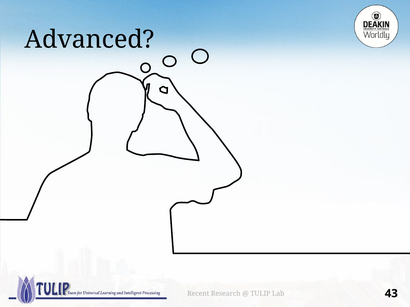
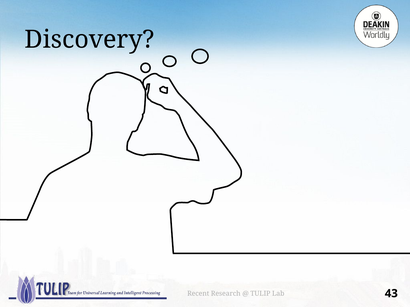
Advanced: Advanced -> Discovery
